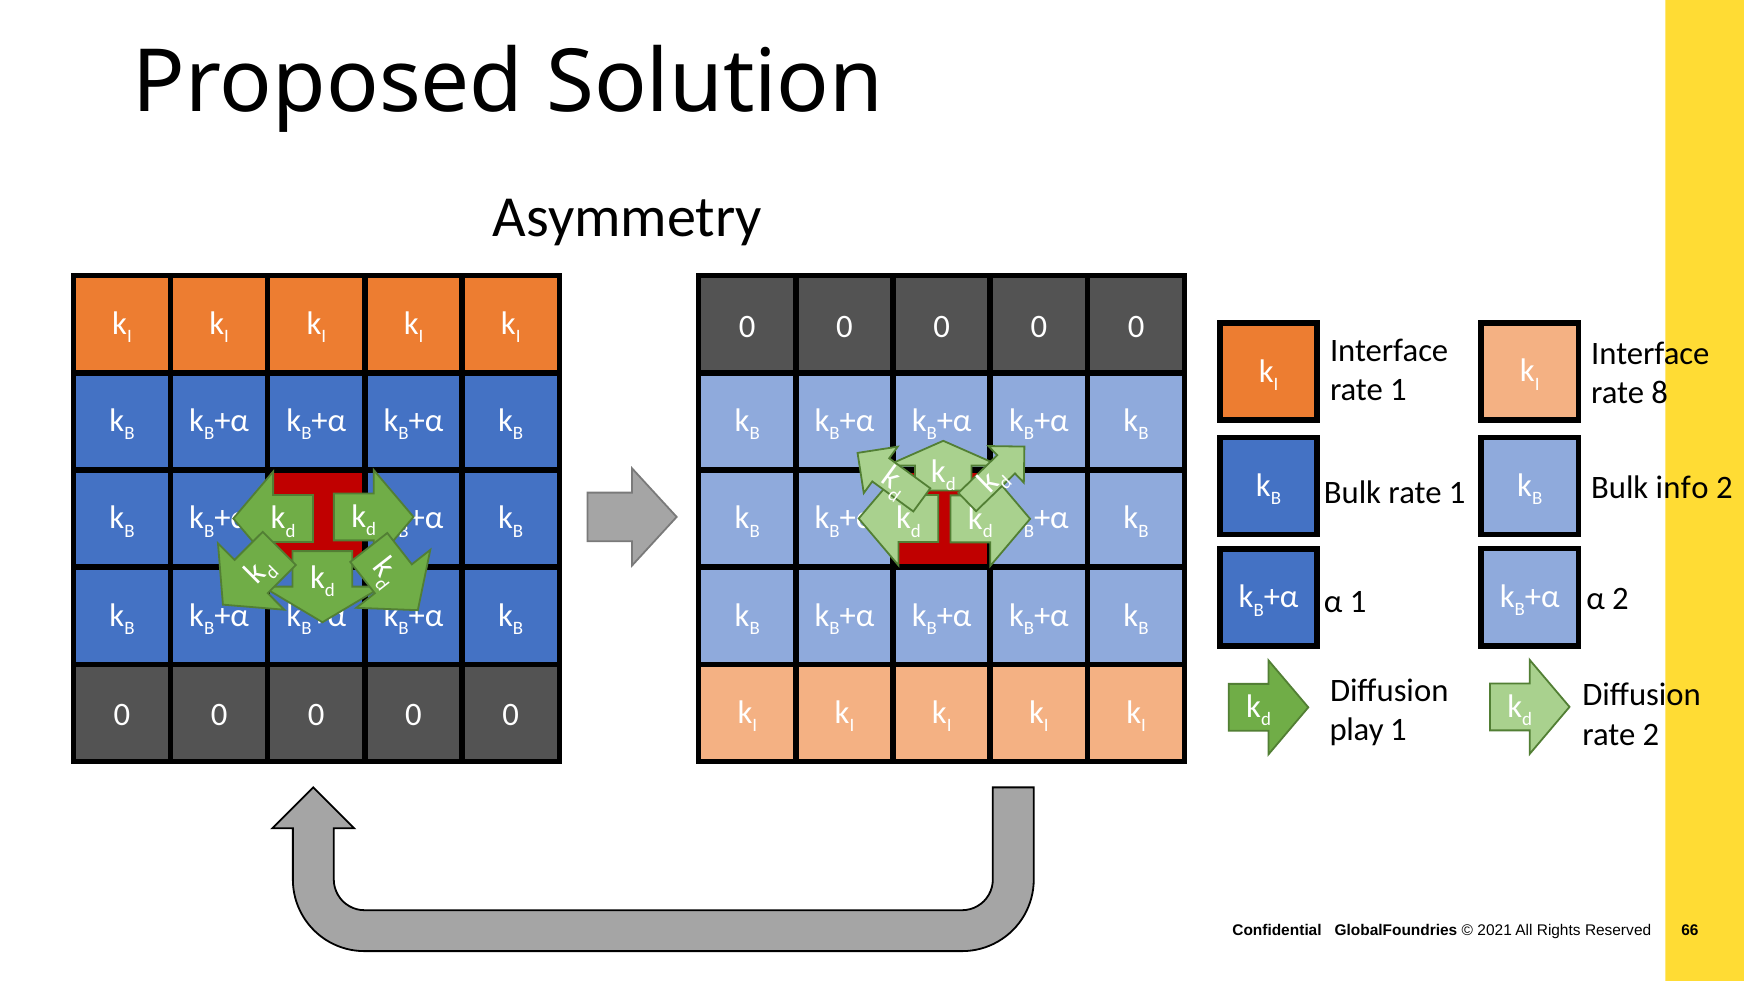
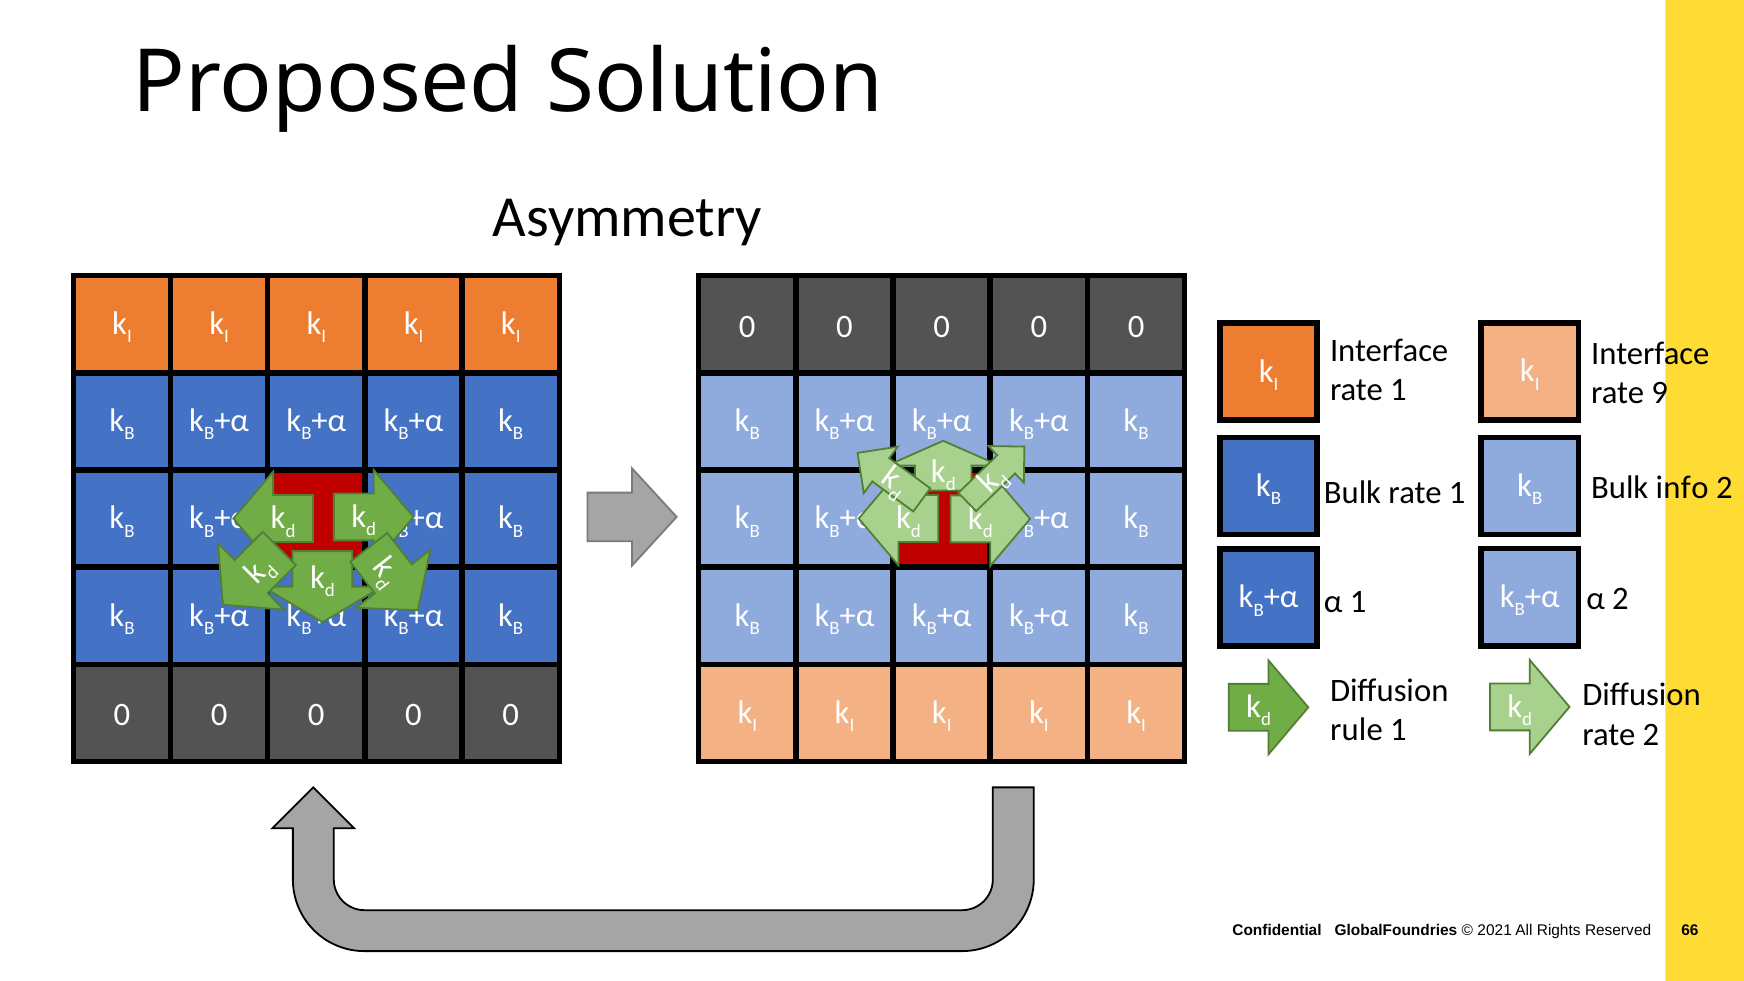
8: 8 -> 9
play: play -> rule
